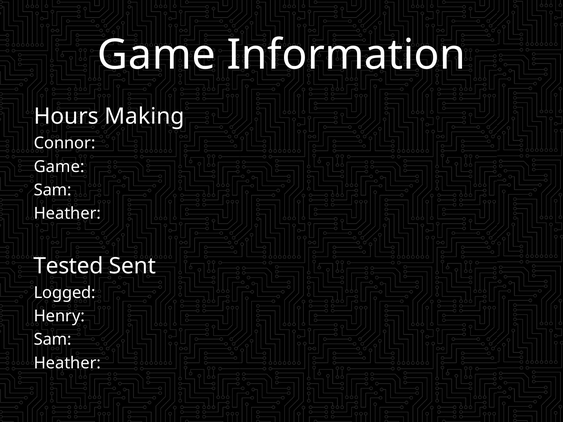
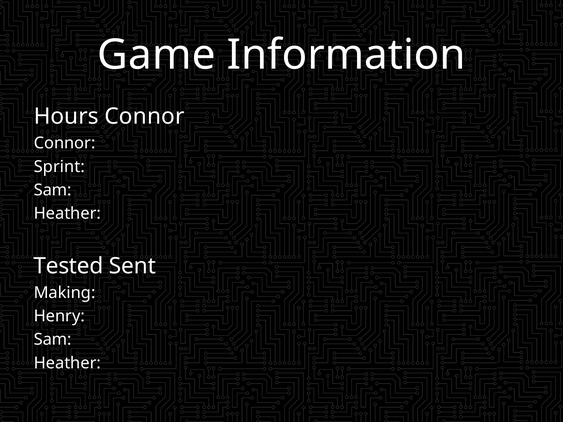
Hours Making: Making -> Connor
Game at (59, 167): Game -> Sprint
Logged: Logged -> Making
